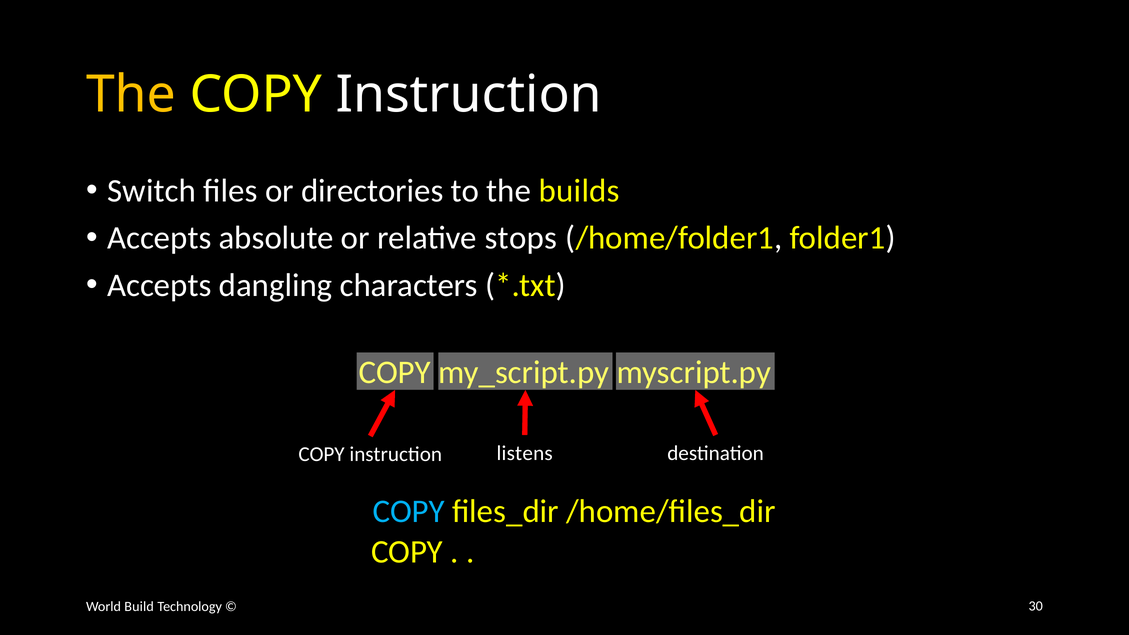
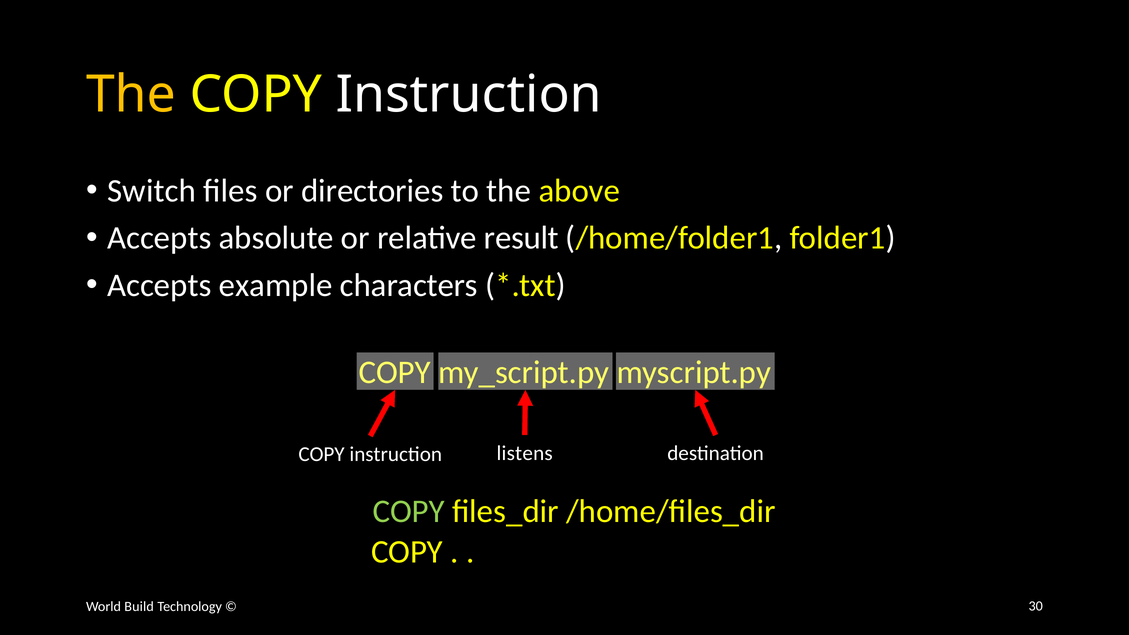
builds: builds -> above
stops: stops -> result
dangling: dangling -> example
COPY at (409, 512) colour: light blue -> light green
